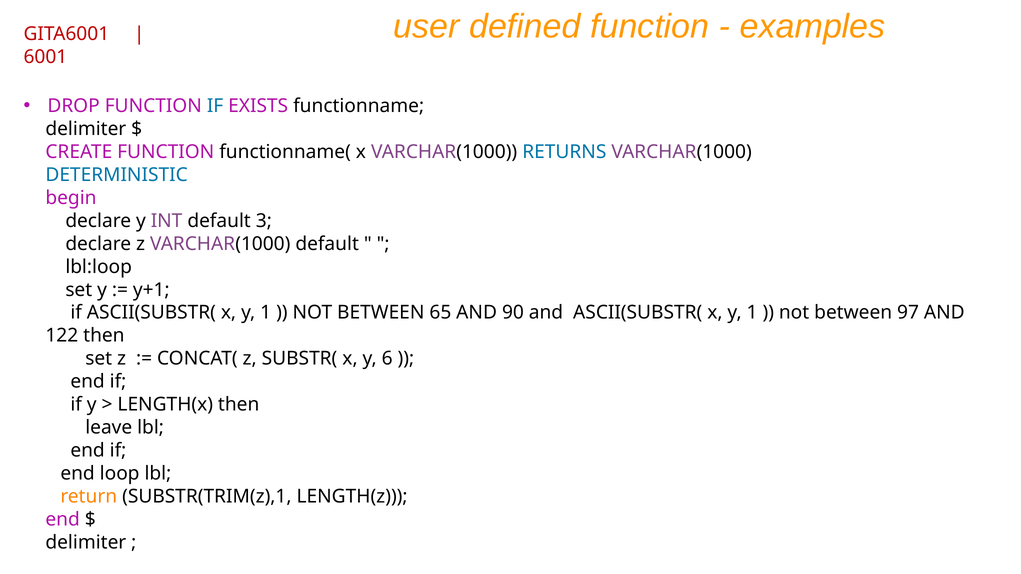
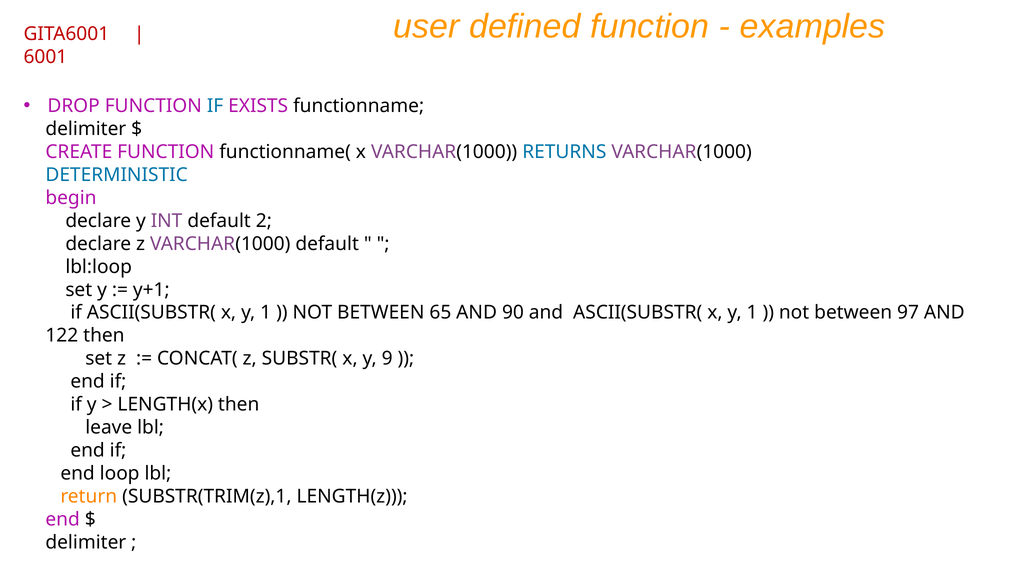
3: 3 -> 2
6: 6 -> 9
